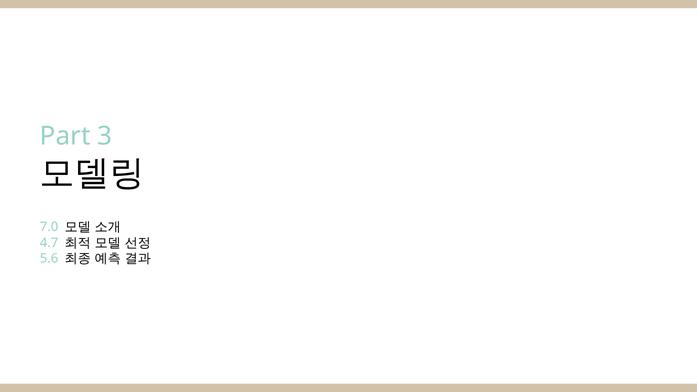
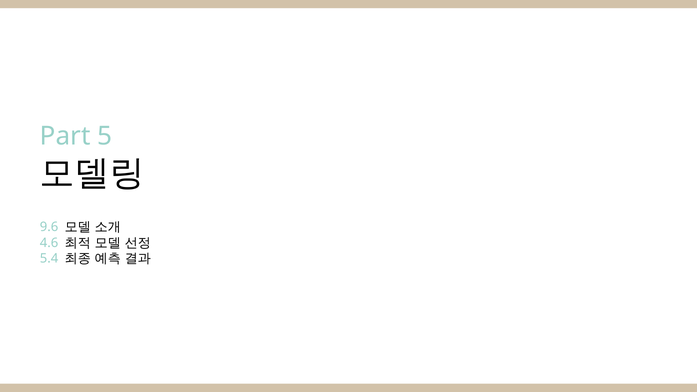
3: 3 -> 5
7.0: 7.0 -> 9.6
4.7: 4.7 -> 4.6
5.6: 5.6 -> 5.4
